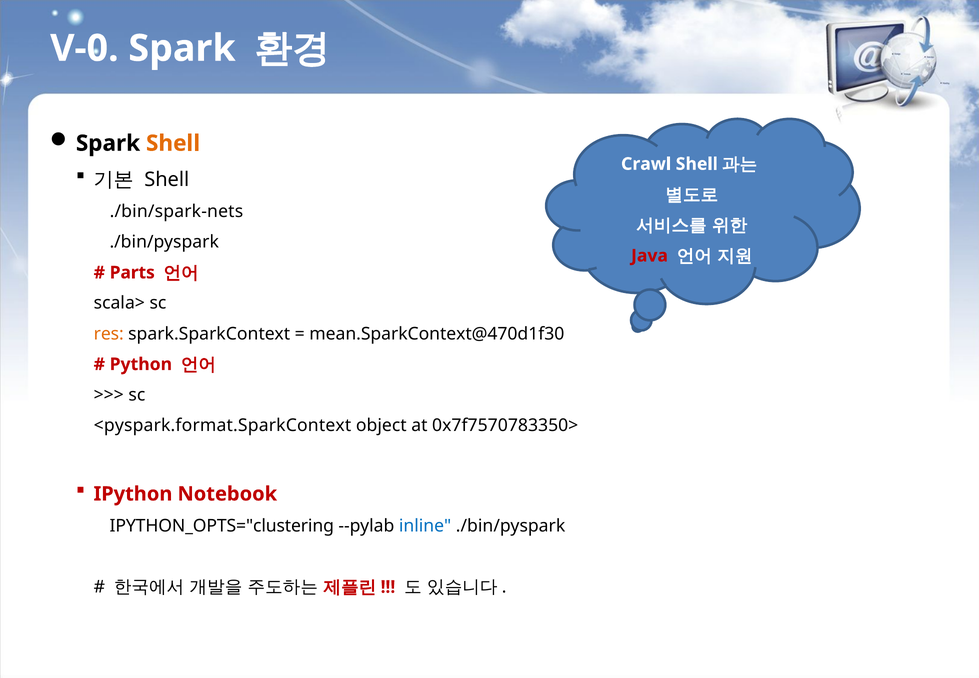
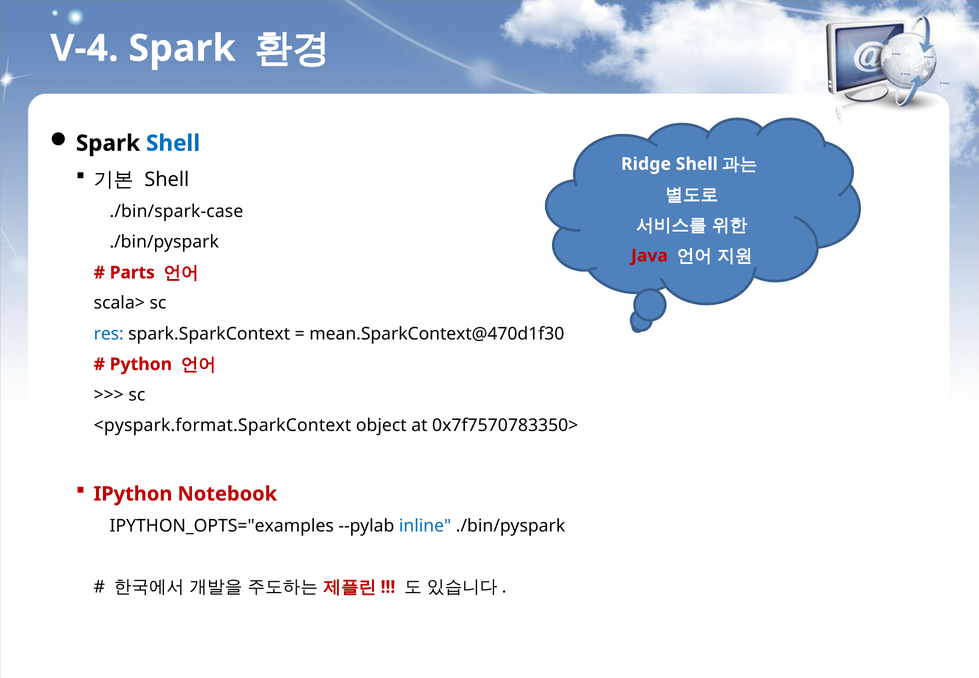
V-0: V-0 -> V-4
Shell at (173, 143) colour: orange -> blue
Crawl: Crawl -> Ridge
./bin/spark-nets: ./bin/spark-nets -> ./bin/spark-case
res colour: orange -> blue
IPYTHON_OPTS="clustering: IPYTHON_OPTS="clustering -> IPYTHON_OPTS="examples
